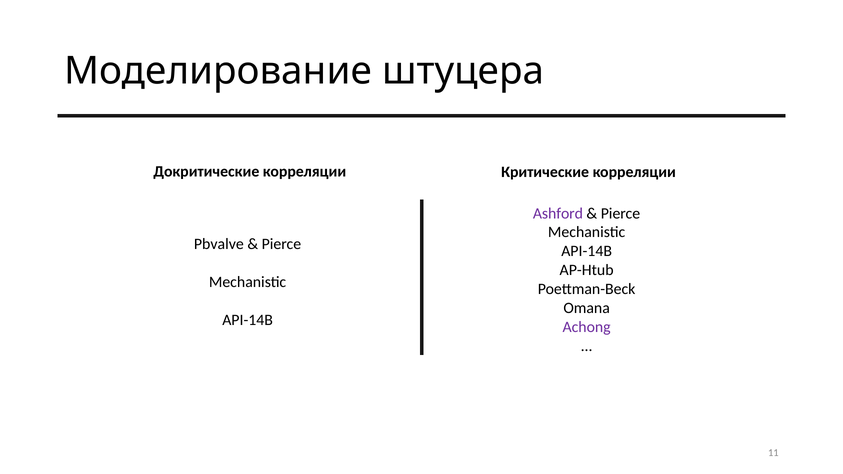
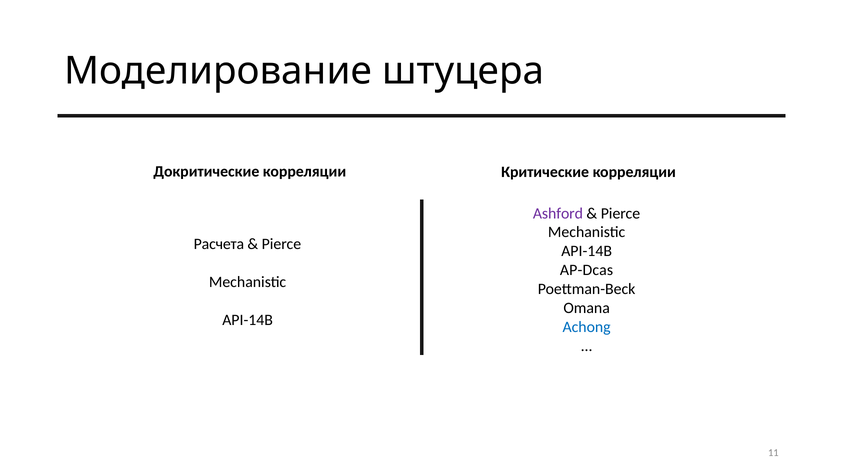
Pbvalve: Pbvalve -> Расчета
AP-Htub: AP-Htub -> AP-Dcas
Achong colour: purple -> blue
